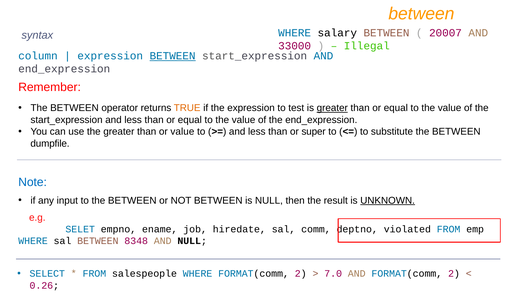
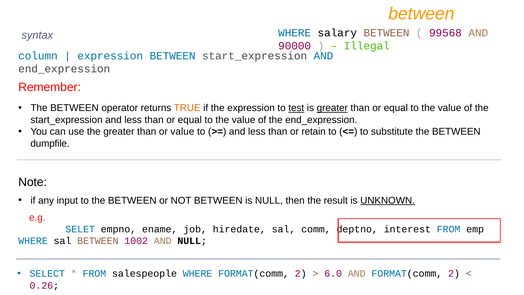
20007: 20007 -> 99568
33000: 33000 -> 90000
BETWEEN at (173, 56) underline: present -> none
test underline: none -> present
super: super -> retain
Note colour: blue -> black
violated: violated -> interest
8348: 8348 -> 1002
7.0: 7.0 -> 6.0
